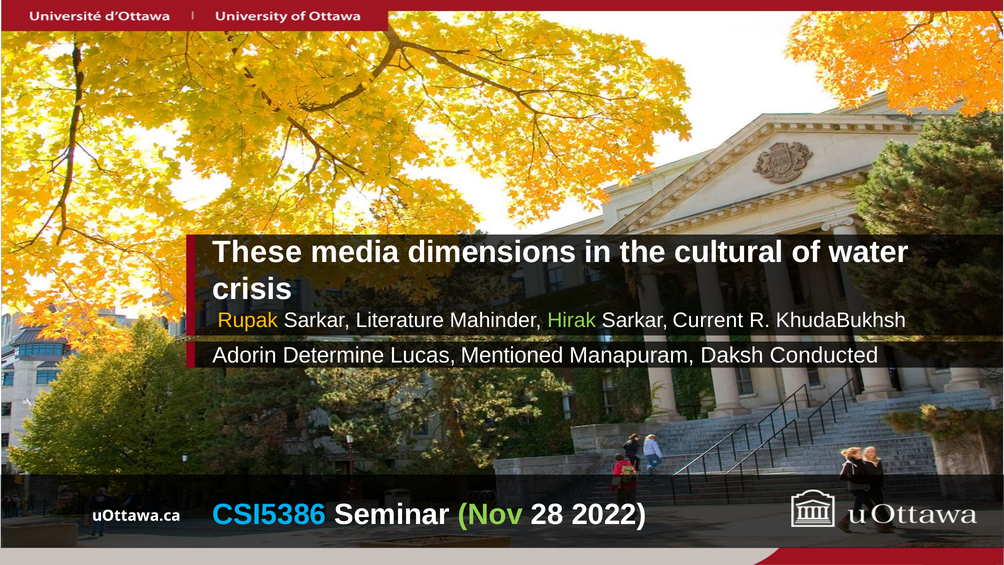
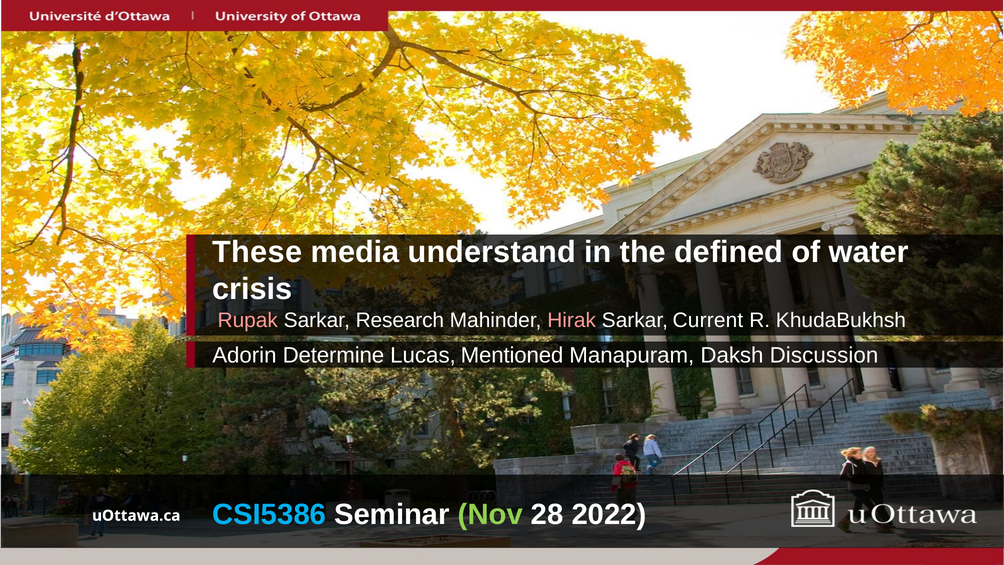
dimensions: dimensions -> understand
cultural: cultural -> defined
Rupak colour: yellow -> pink
Literature: Literature -> Research
Hirak colour: light green -> pink
Conducted: Conducted -> Discussion
